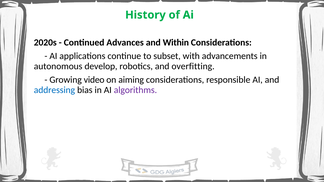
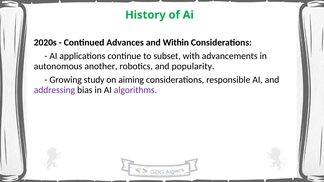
develop: develop -> another
overfitting: overfitting -> popularity
video: video -> study
addressing colour: blue -> purple
